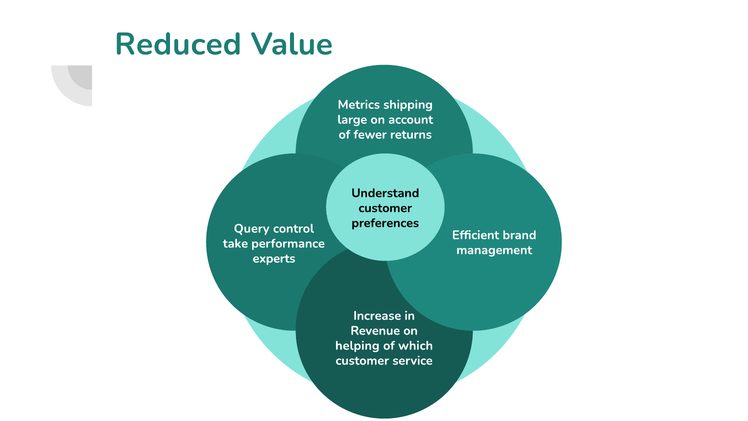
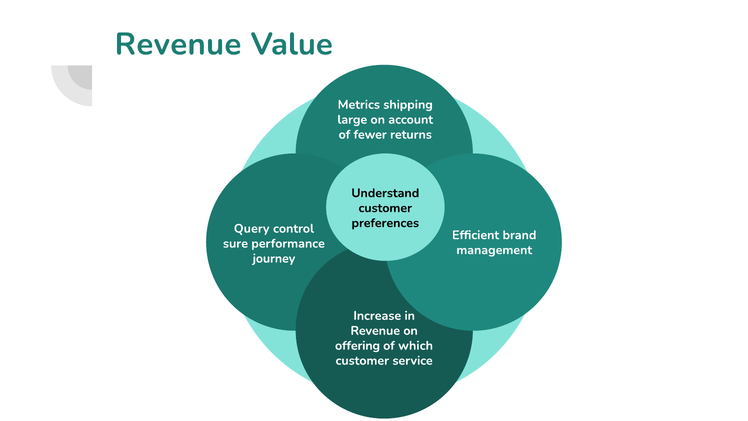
Reduced at (178, 44): Reduced -> Revenue
take: take -> sure
experts: experts -> journey
helping: helping -> offering
